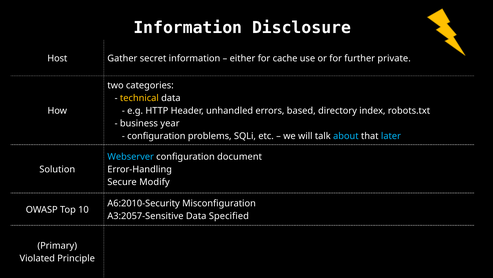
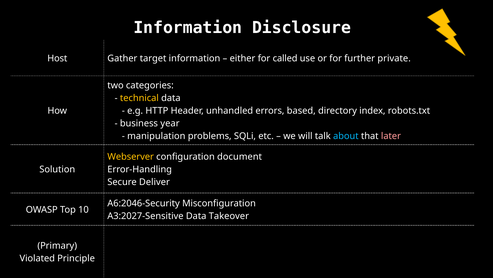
secret: secret -> target
cache: cache -> called
configuration at (156, 136): configuration -> manipulation
later colour: light blue -> pink
Webserver colour: light blue -> yellow
Modify: Modify -> Deliver
A6:2010-Security: A6:2010-Security -> A6:2046-Security
A3:2057-Sensitive: A3:2057-Sensitive -> A3:2027-Sensitive
Specified: Specified -> Takeover
